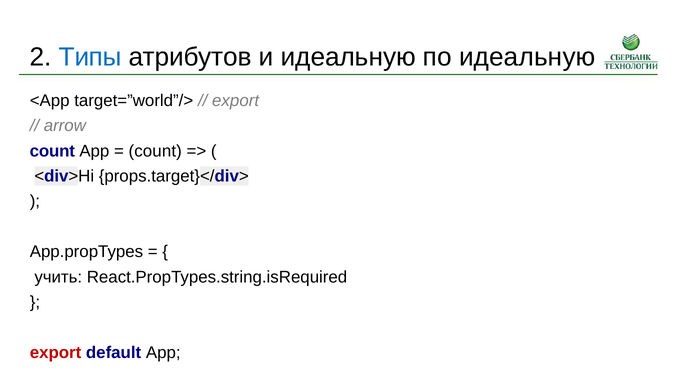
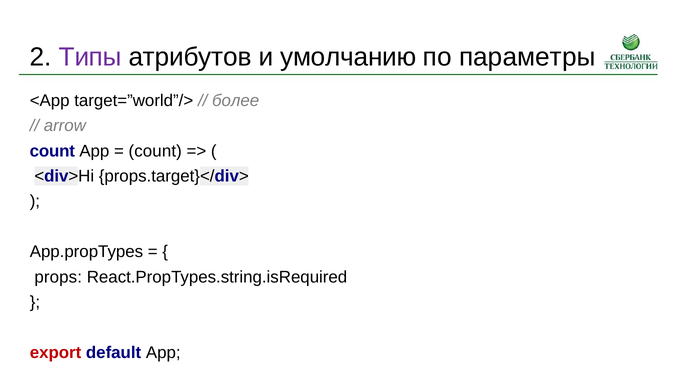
Типы colour: blue -> purple
и идеальную: идеальную -> умолчанию
по идеальную: идеальную -> параметры
export at (236, 101): export -> более
учить: учить -> props
